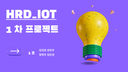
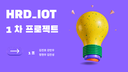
HRD_IOT underline: present -> none
